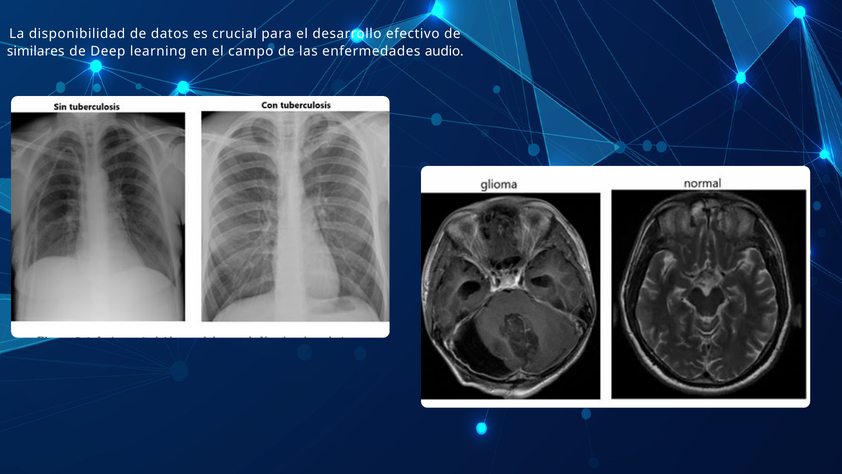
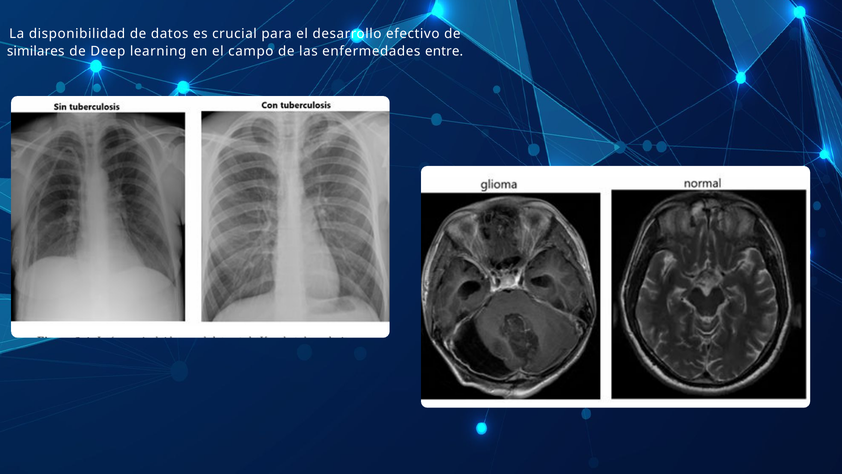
audio: audio -> entre
